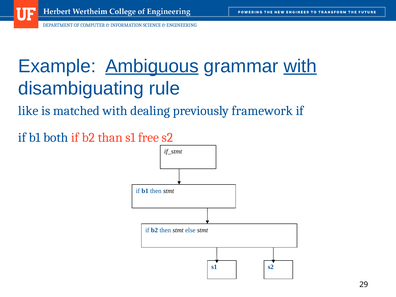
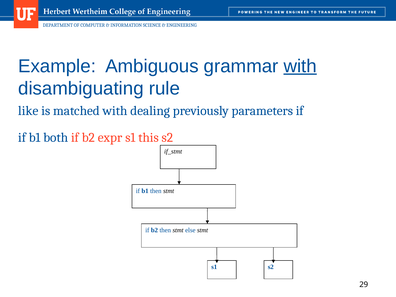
Ambiguous underline: present -> none
framework: framework -> parameters
than: than -> expr
free: free -> this
